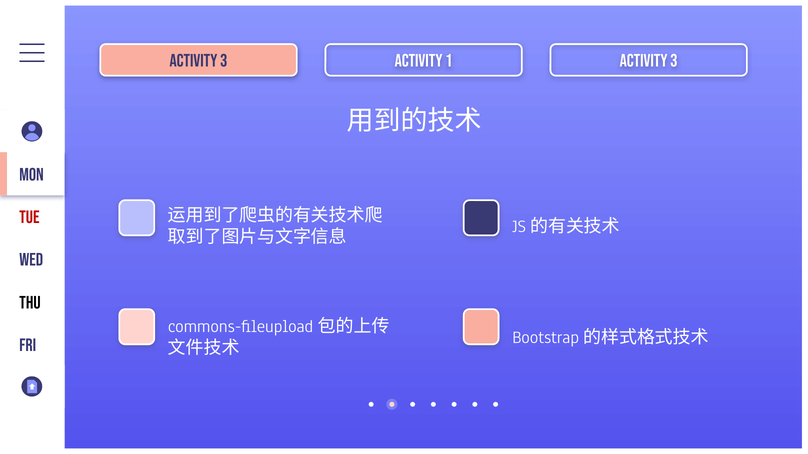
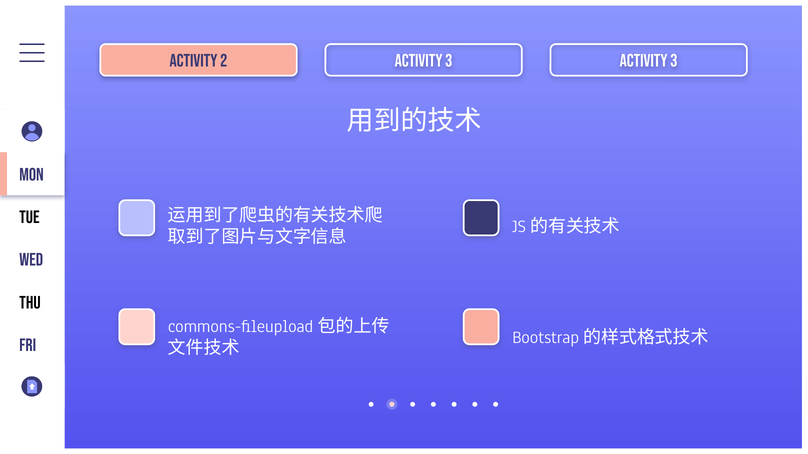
3 at (224, 61): 3 -> 2
1 at (449, 61): 1 -> 3
Tue colour: red -> black
